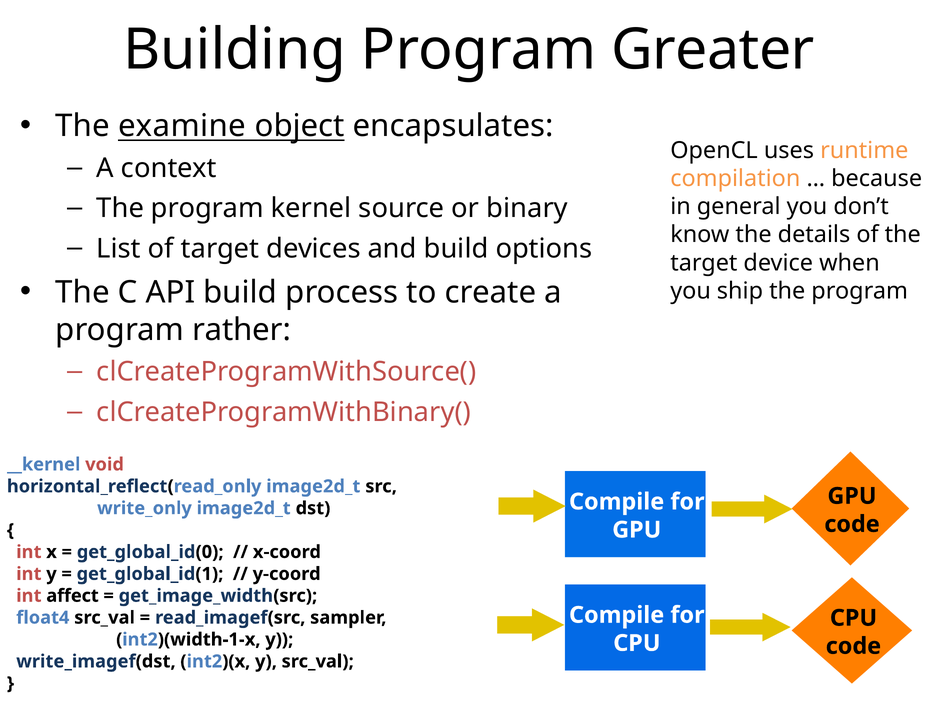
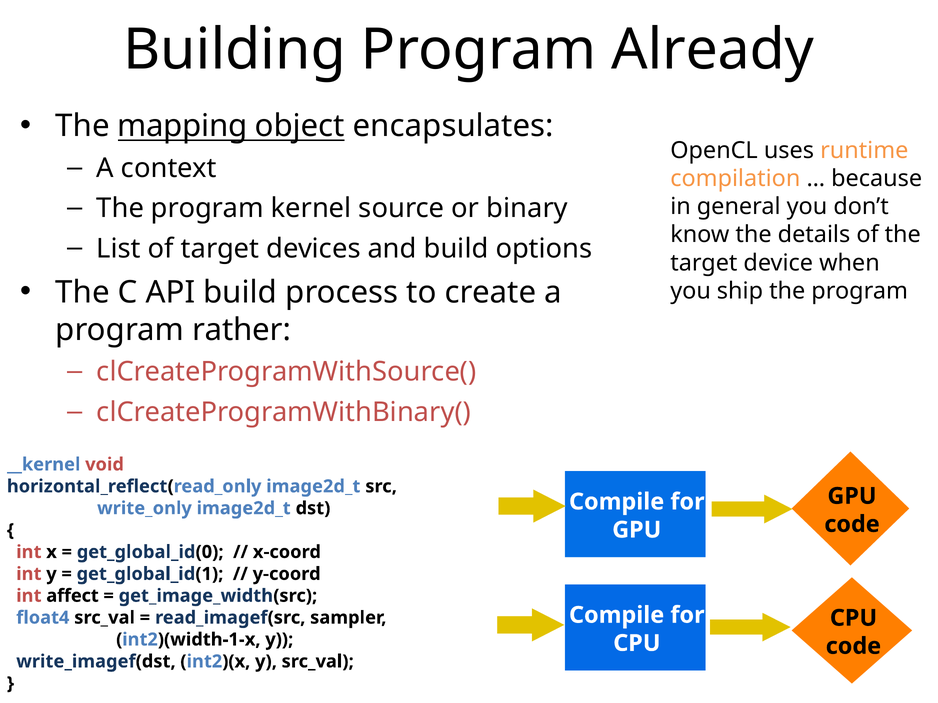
Greater: Greater -> Already
examine: examine -> mapping
